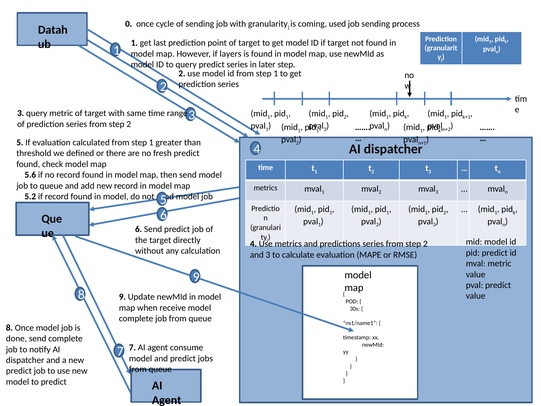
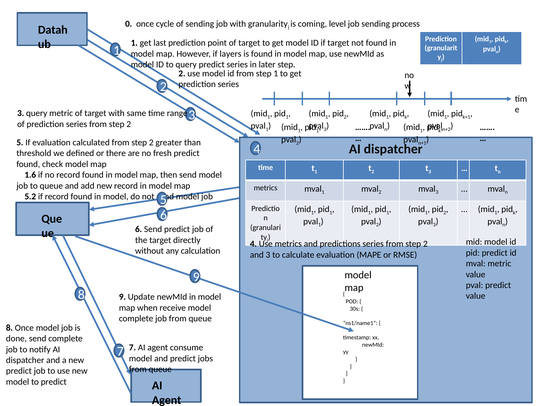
used: used -> level
calculated from step 1: 1 -> 2
5.6: 5.6 -> 1.6
